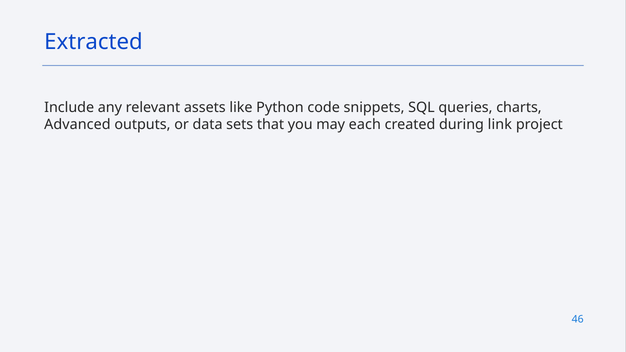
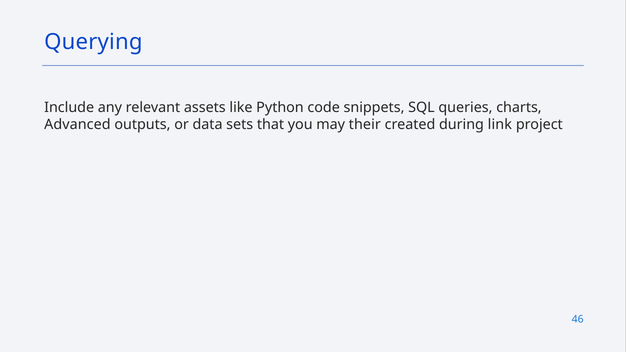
Extracted: Extracted -> Querying
each: each -> their
